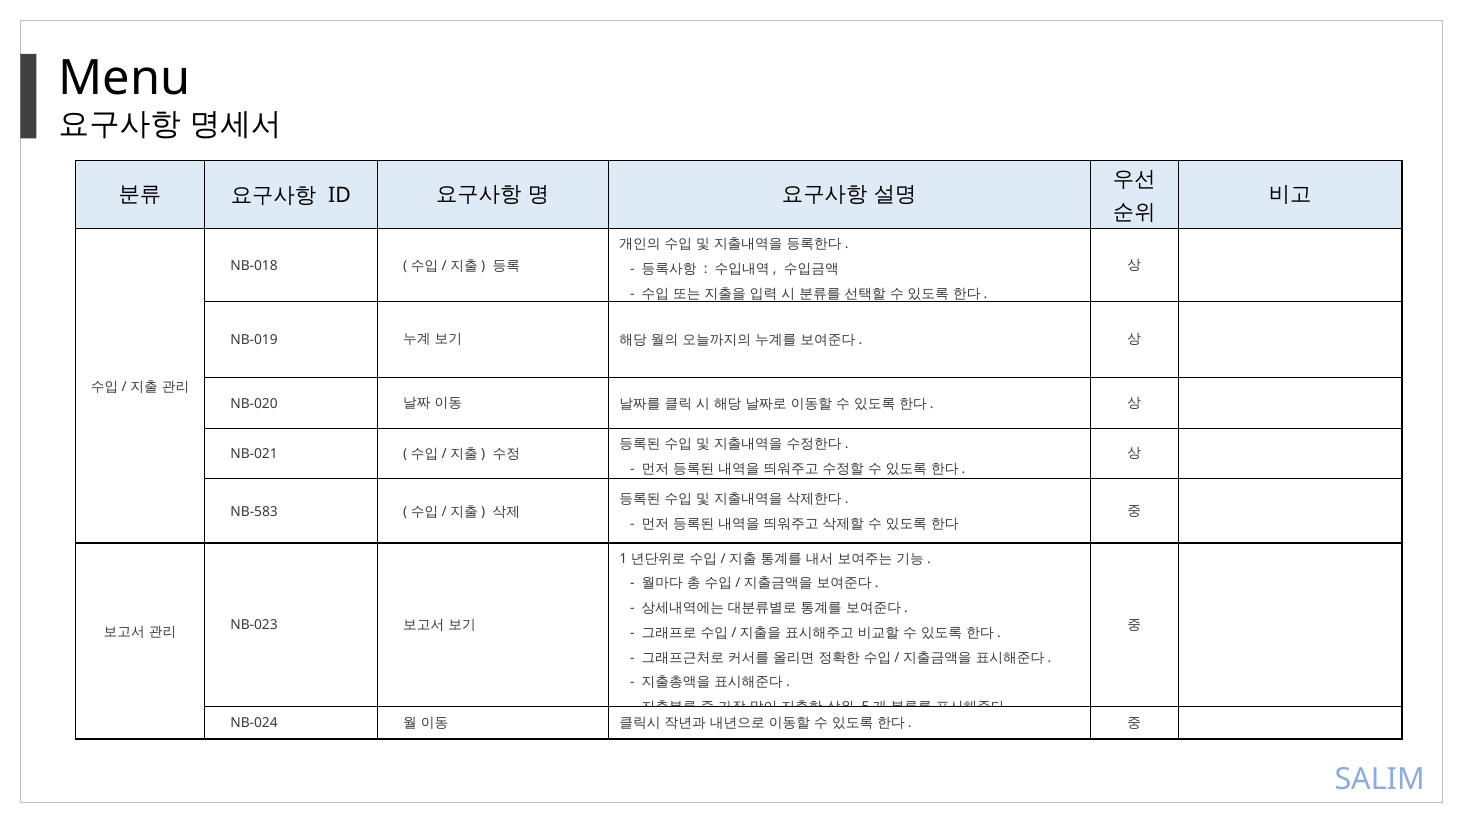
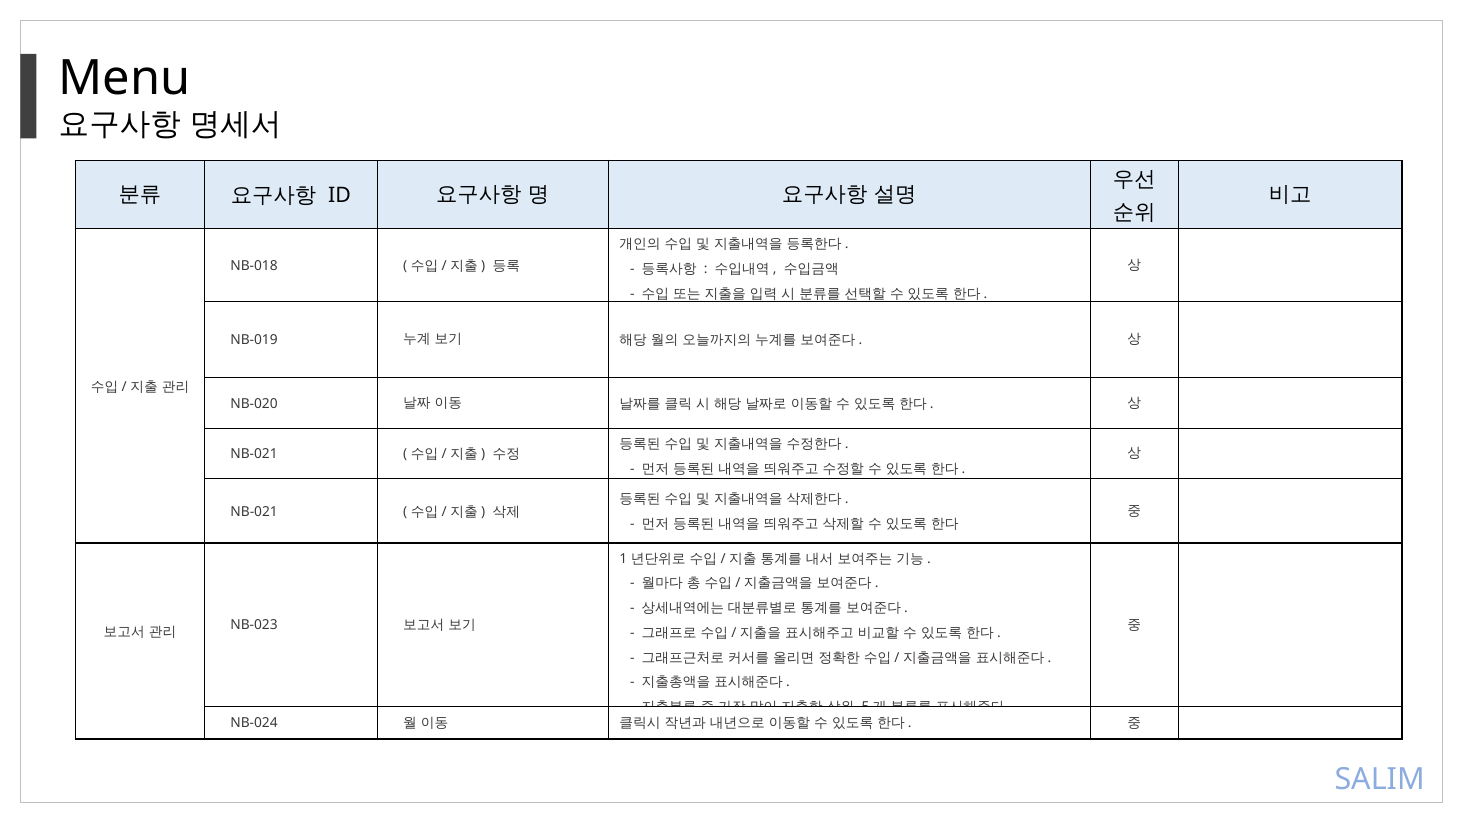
NB-583 at (254, 511): NB-583 -> NB-021
